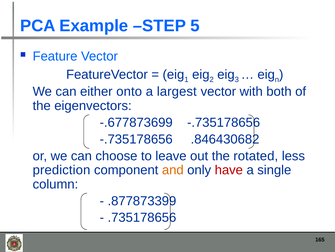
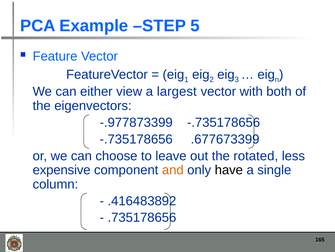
onto: onto -> view
-.677873699: -.677873699 -> -.977873399
.846430682: .846430682 -> .677673399
prediction: prediction -> expensive
have colour: red -> black
.877873399: .877873399 -> .416483892
